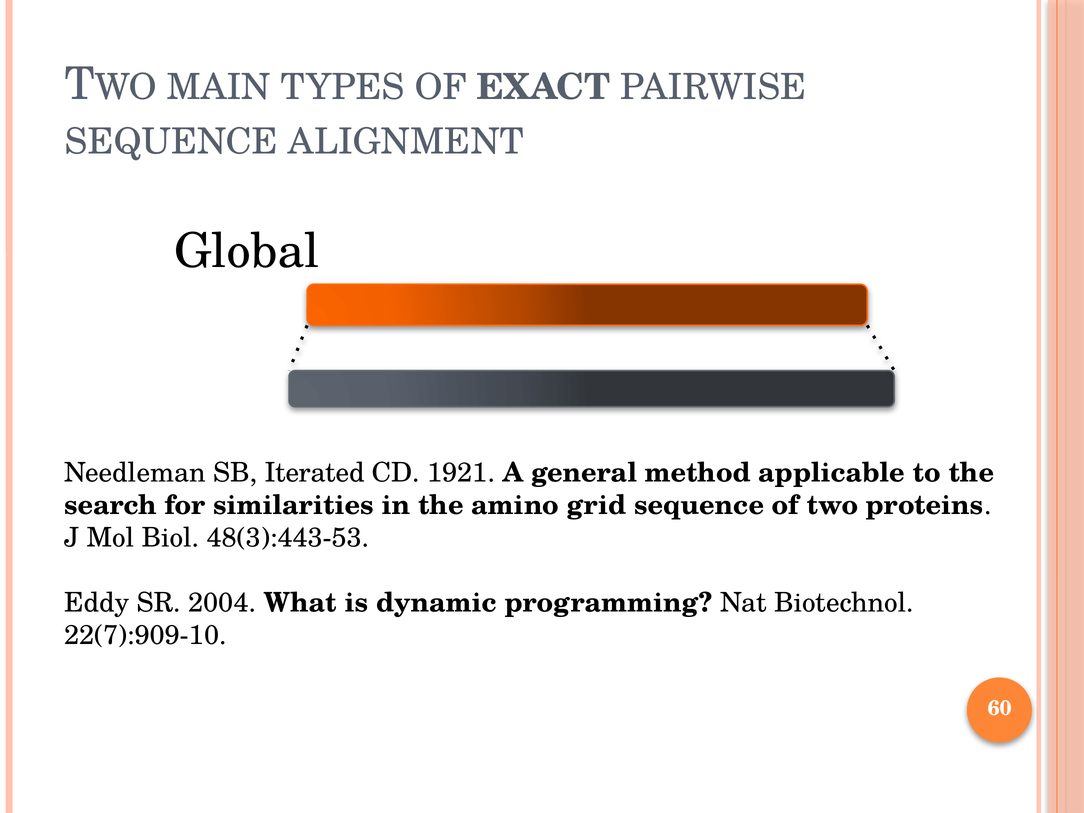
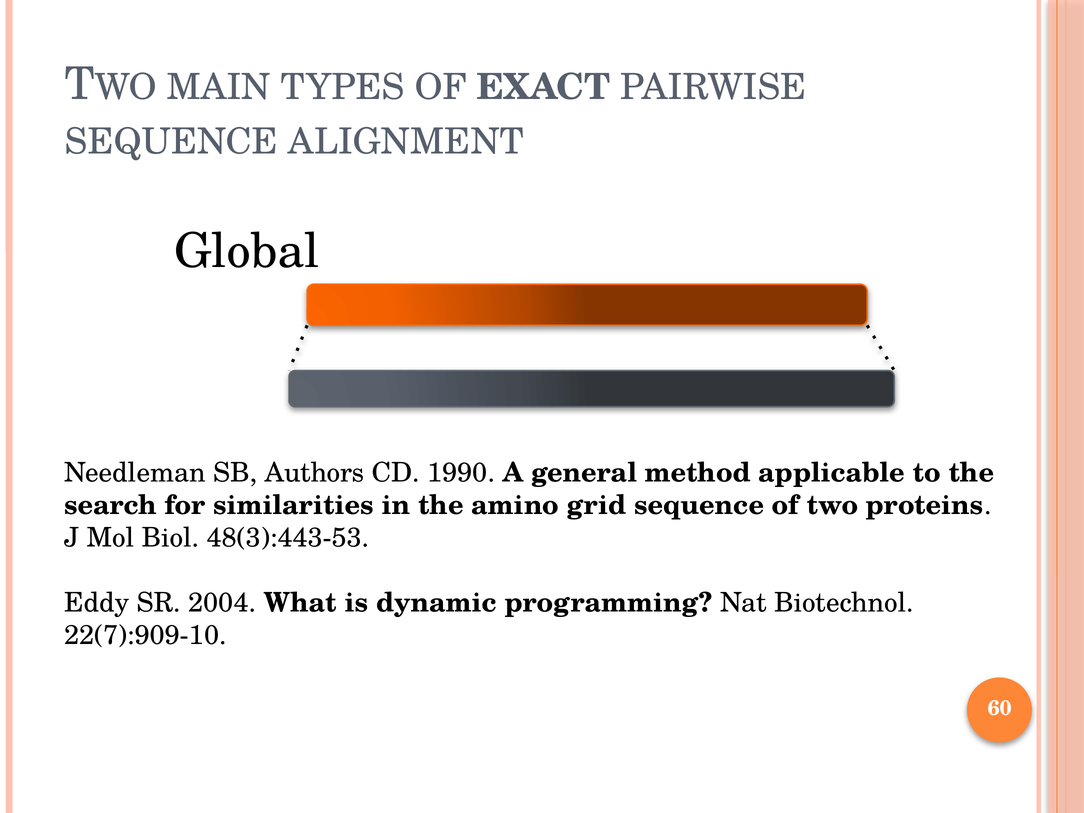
Iterated: Iterated -> Authors
1921: 1921 -> 1990
